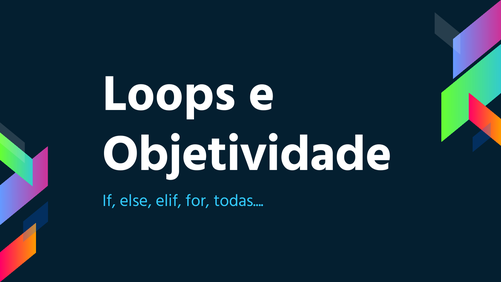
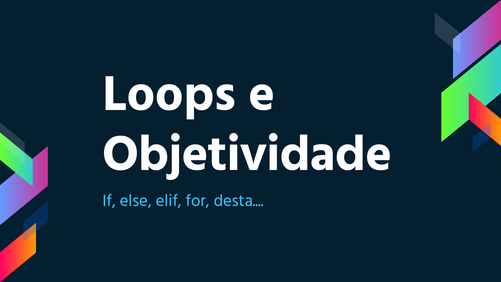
todas: todas -> desta
